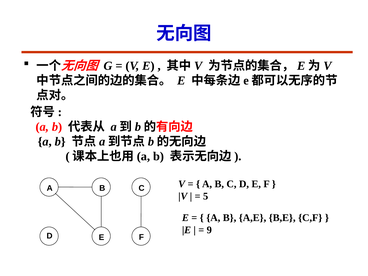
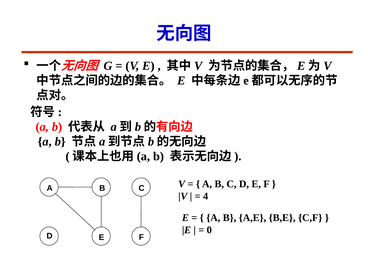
5: 5 -> 4
9: 9 -> 0
